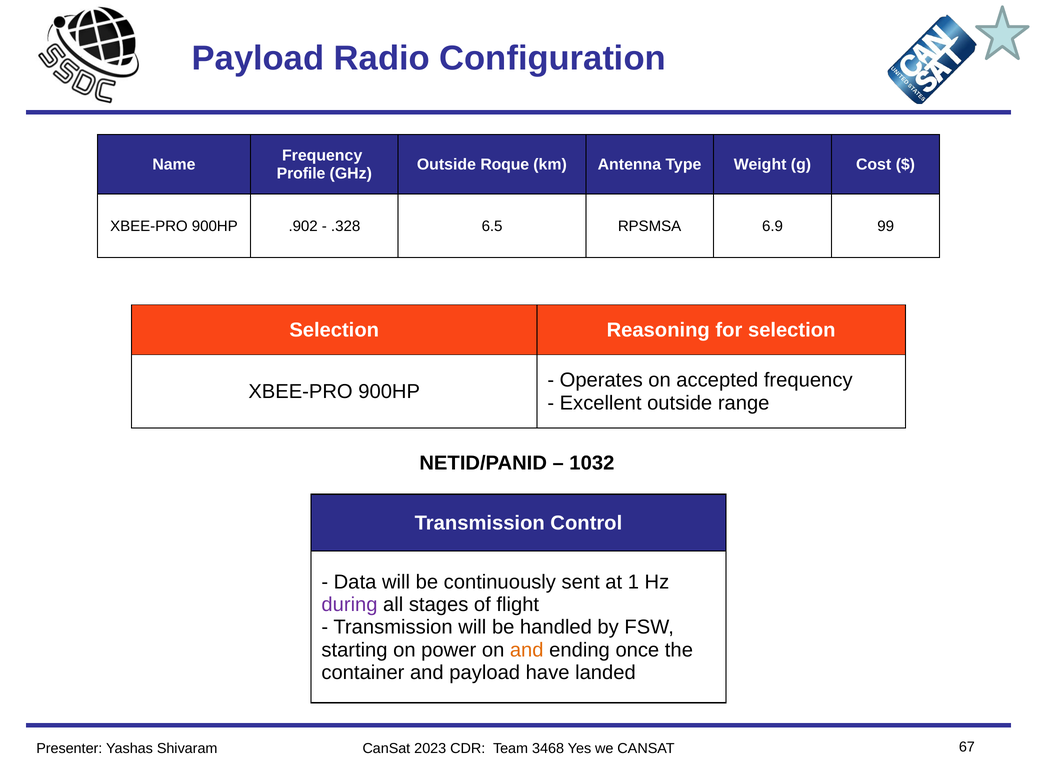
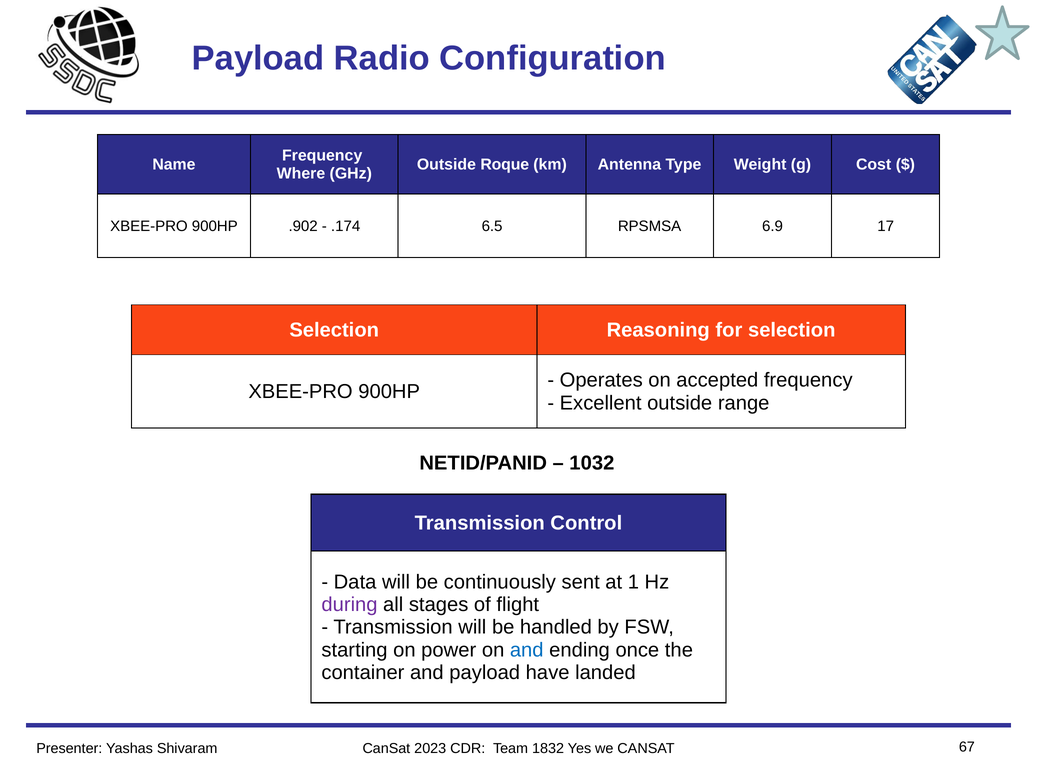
Profile: Profile -> Where
.328: .328 -> .174
99: 99 -> 17
and at (527, 651) colour: orange -> blue
3468: 3468 -> 1832
